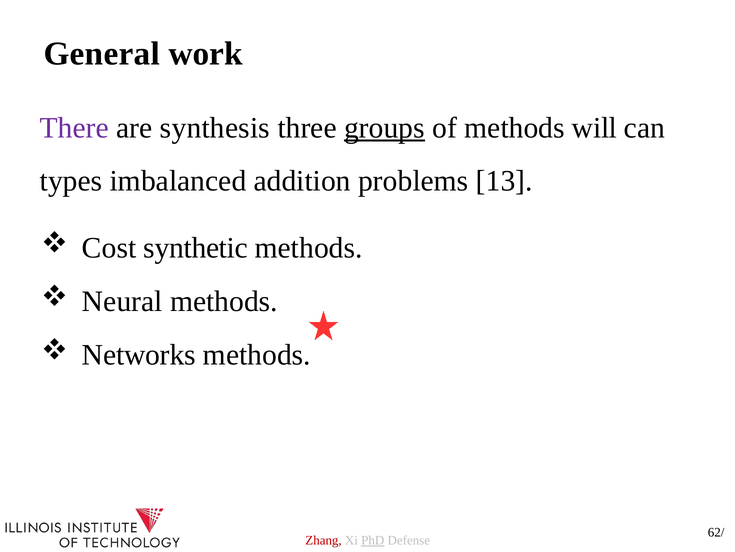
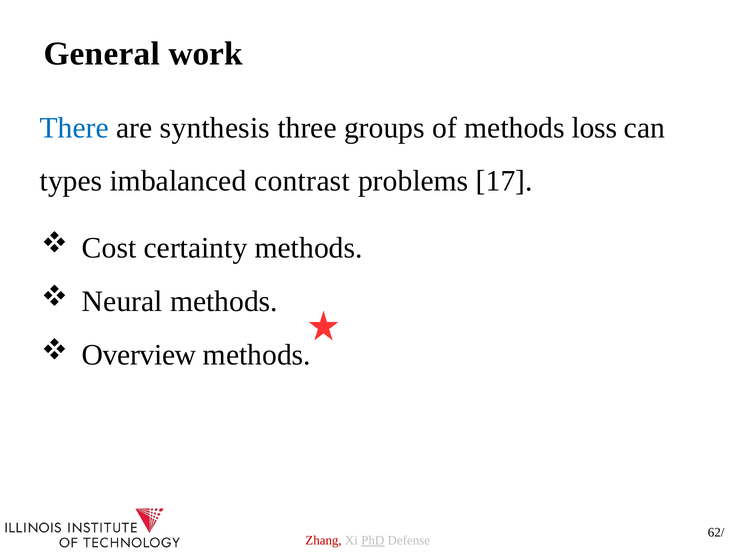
There colour: purple -> blue
groups underline: present -> none
will: will -> loss
addition: addition -> contrast
13: 13 -> 17
synthetic: synthetic -> certainty
Networks: Networks -> Overview
